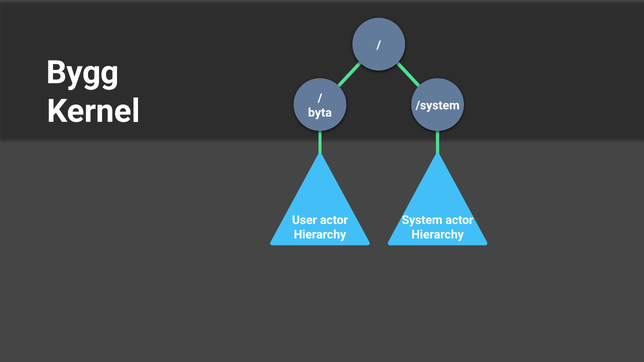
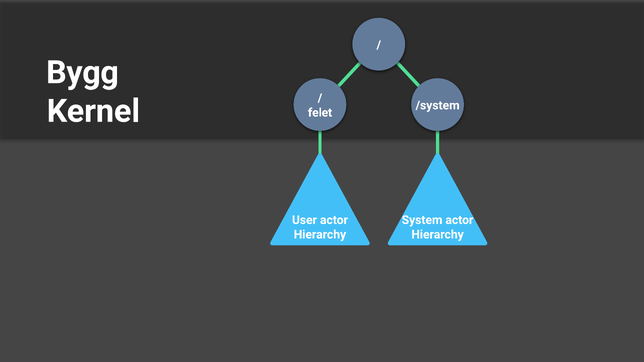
byta: byta -> felet
